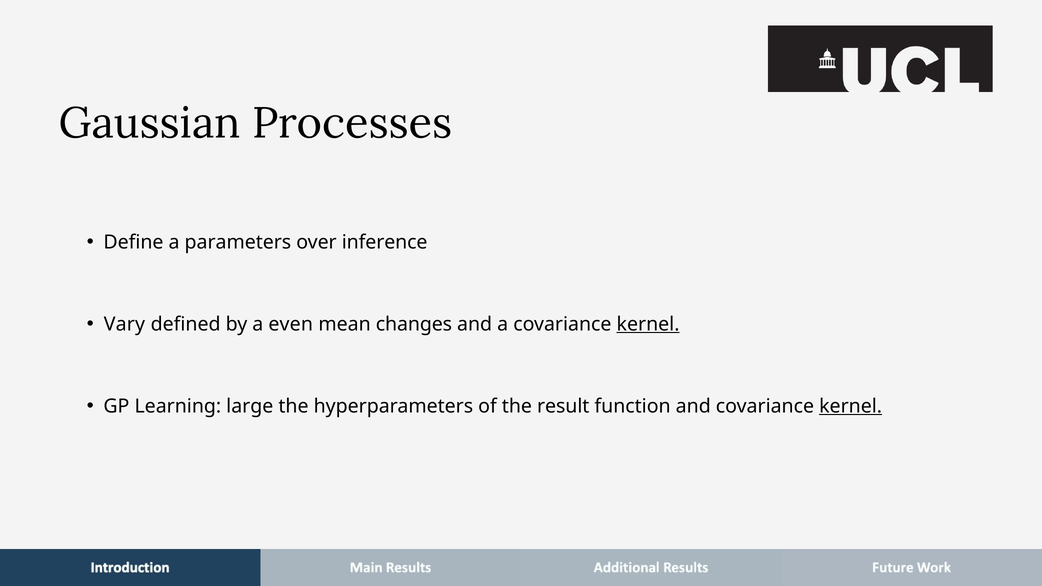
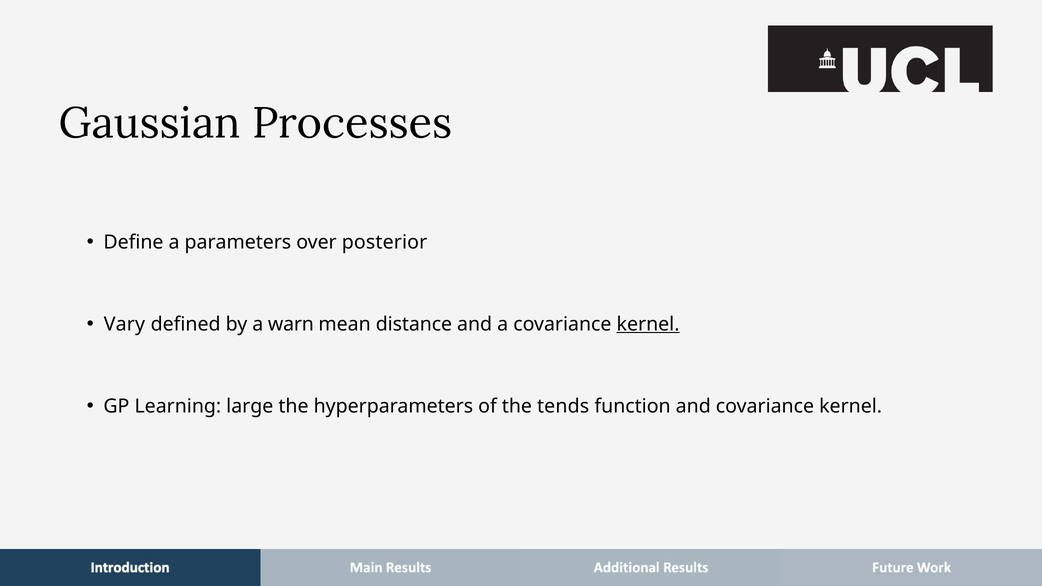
inference: inference -> posterior
even: even -> warn
changes: changes -> distance
result: result -> tends
kernel at (851, 406) underline: present -> none
